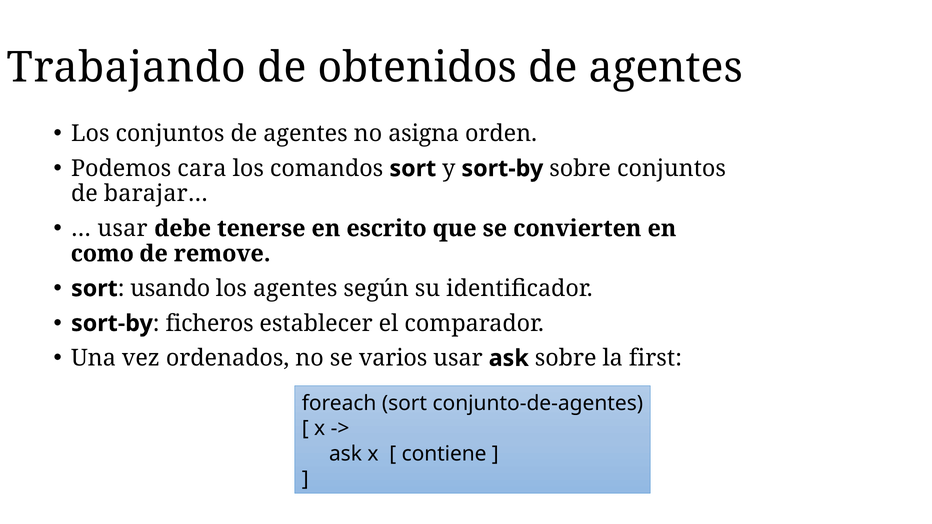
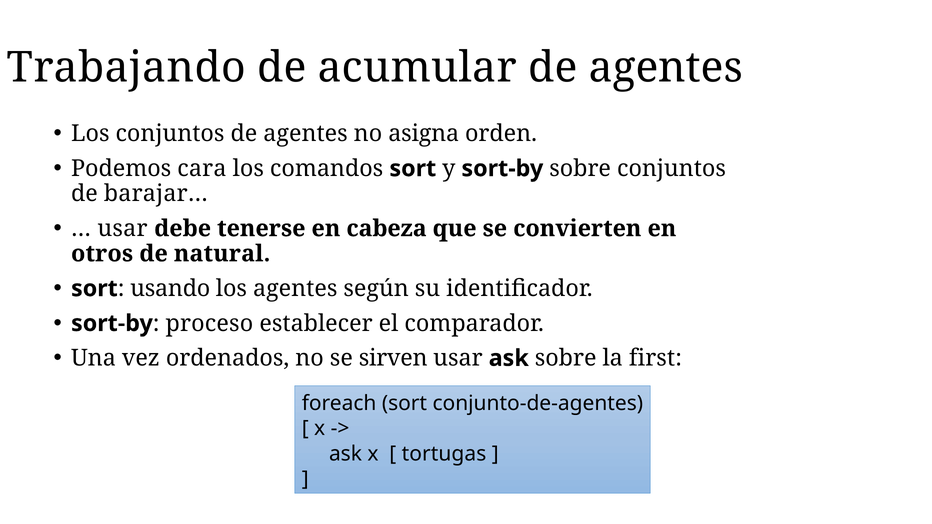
obtenidos: obtenidos -> acumular
escrito: escrito -> cabeza
como: como -> otros
remove: remove -> natural
ficheros: ficheros -> proceso
varios: varios -> sirven
contiene: contiene -> tortugas
